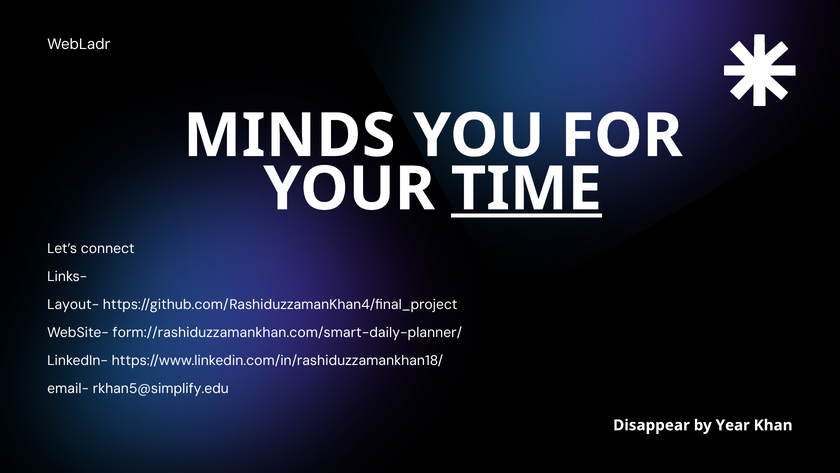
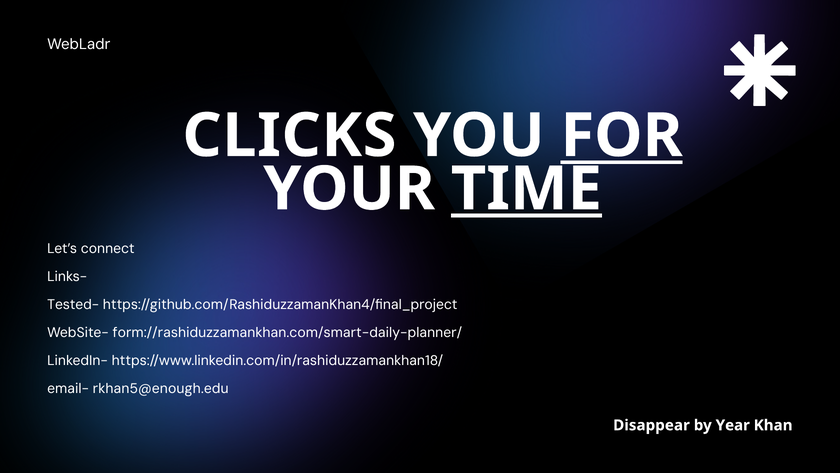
MINDS: MINDS -> CLICKS
FOR underline: none -> present
Layout-: Layout- -> Tested-
rkhan5@simplify.edu: rkhan5@simplify.edu -> rkhan5@enough.edu
